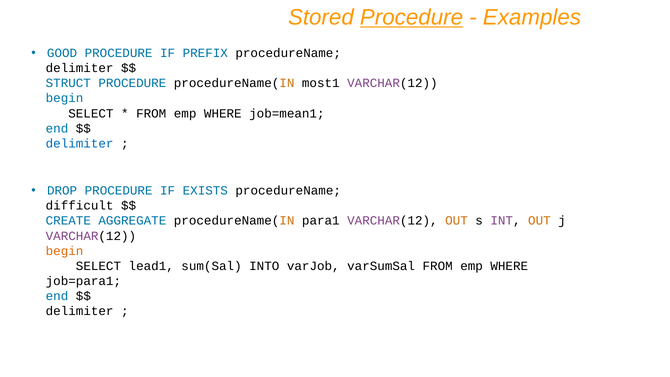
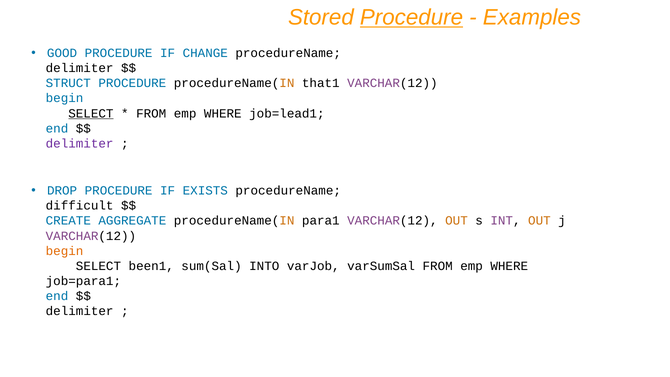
PREFIX: PREFIX -> CHANGE
most1: most1 -> that1
SELECT at (91, 113) underline: none -> present
job=mean1: job=mean1 -> job=lead1
delimiter at (80, 143) colour: blue -> purple
lead1: lead1 -> been1
